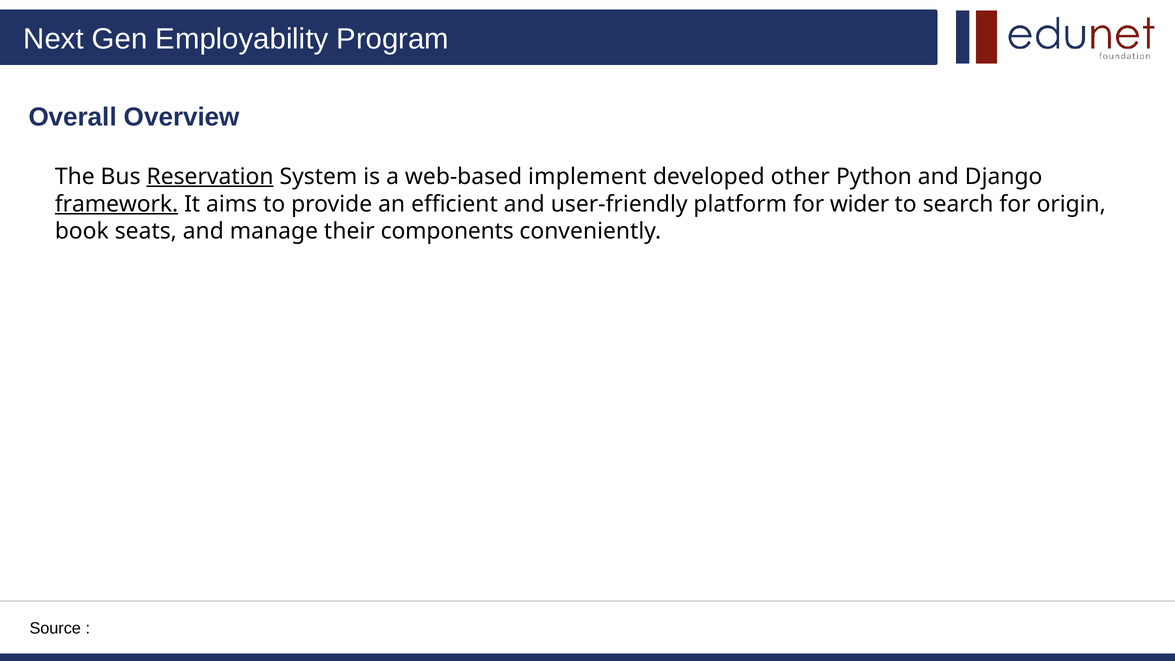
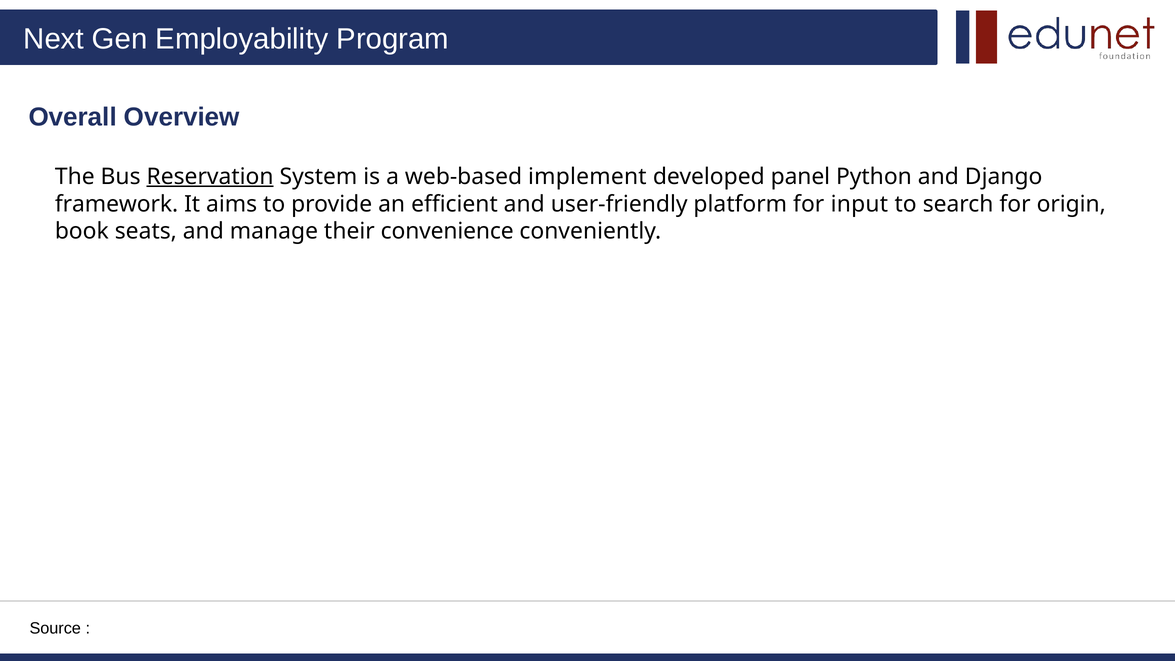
other: other -> panel
framework underline: present -> none
wider: wider -> input
components: components -> convenience
